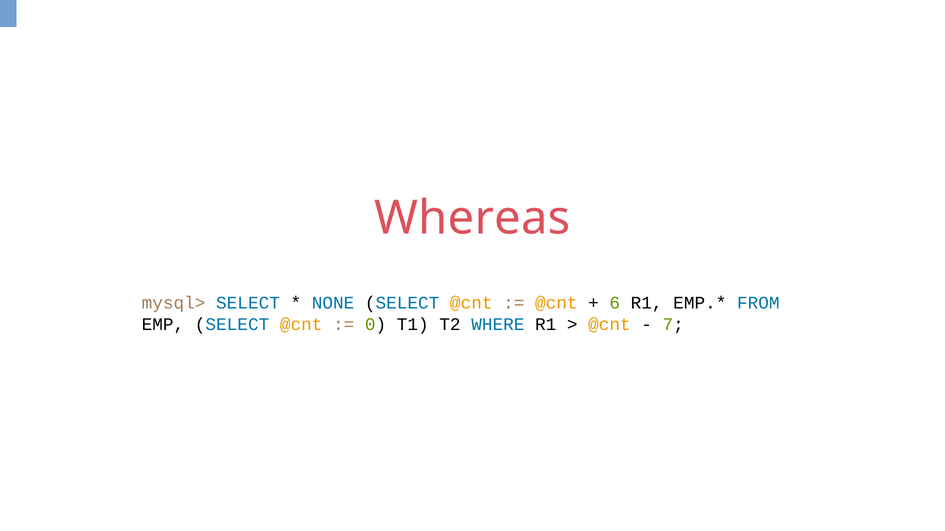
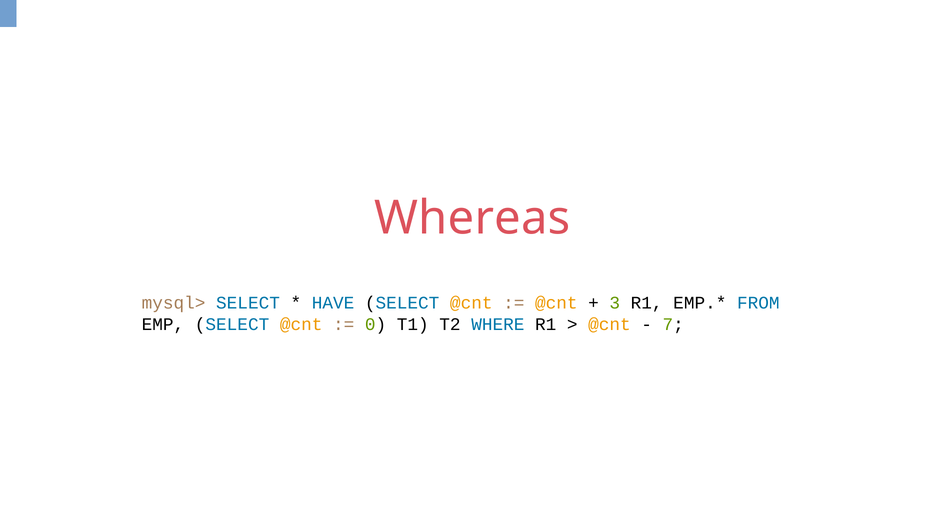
NONE: NONE -> HAVE
6: 6 -> 3
